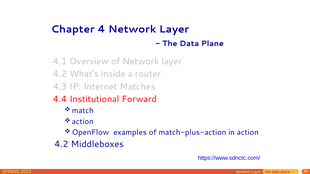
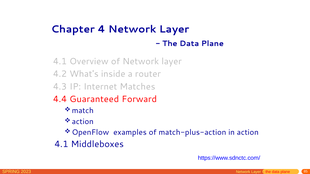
Institutional: Institutional -> Guaranteed
4.2 at (61, 145): 4.2 -> 4.1
